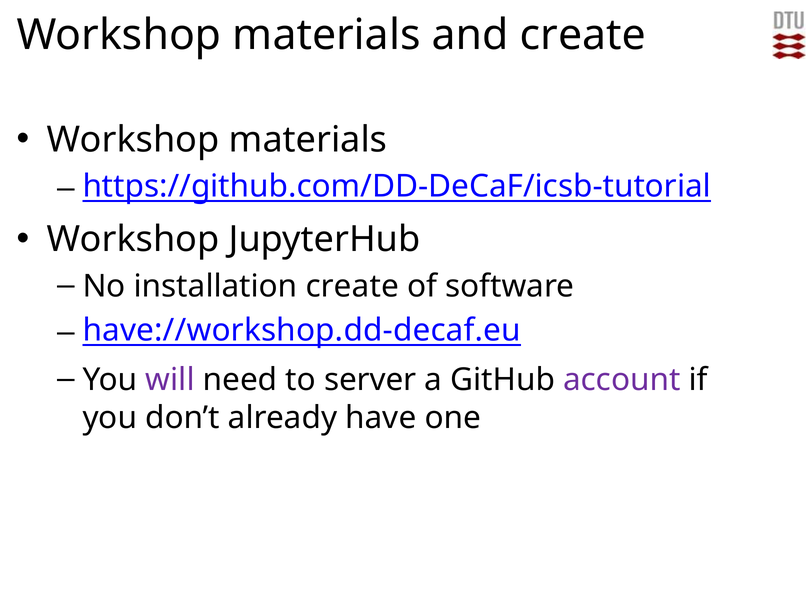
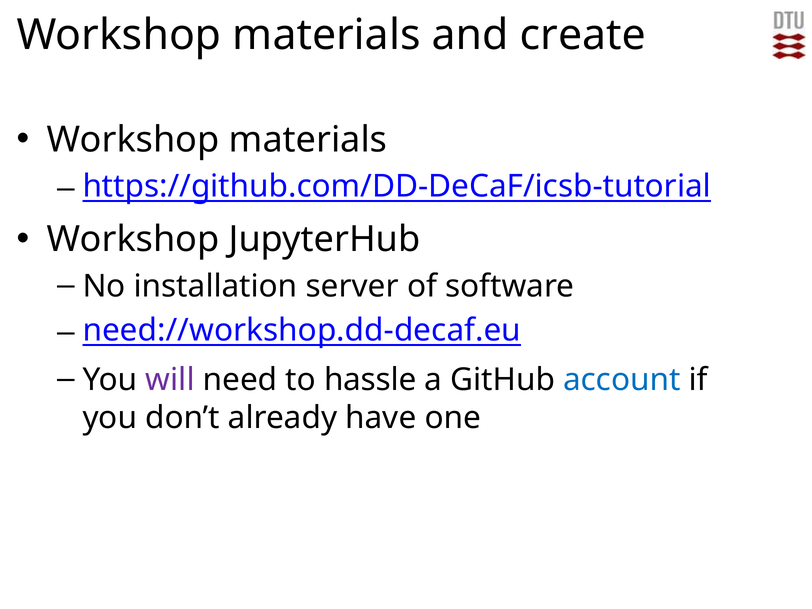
installation create: create -> server
have://workshop.dd-decaf.eu: have://workshop.dd-decaf.eu -> need://workshop.dd-decaf.eu
server: server -> hassle
account colour: purple -> blue
